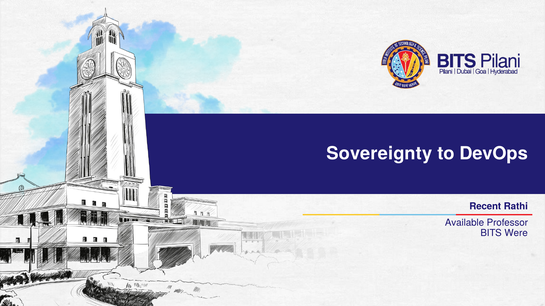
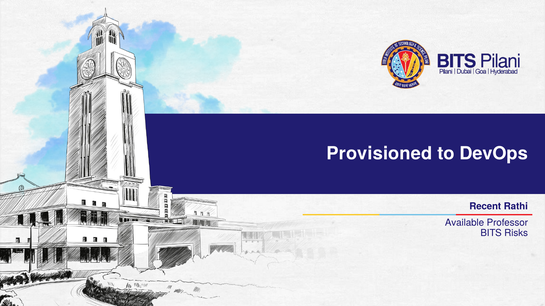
Sovereignty: Sovereignty -> Provisioned
Were: Were -> Risks
